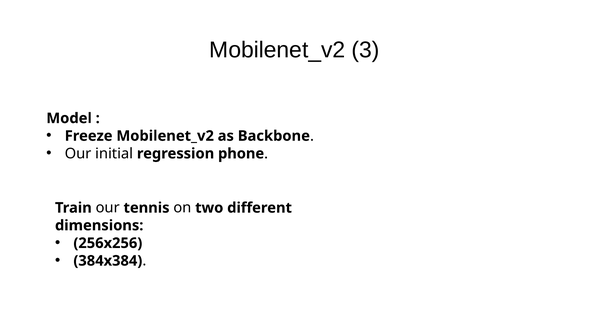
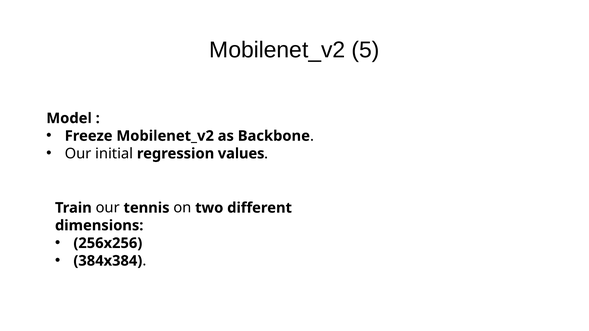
3: 3 -> 5
phone: phone -> values
